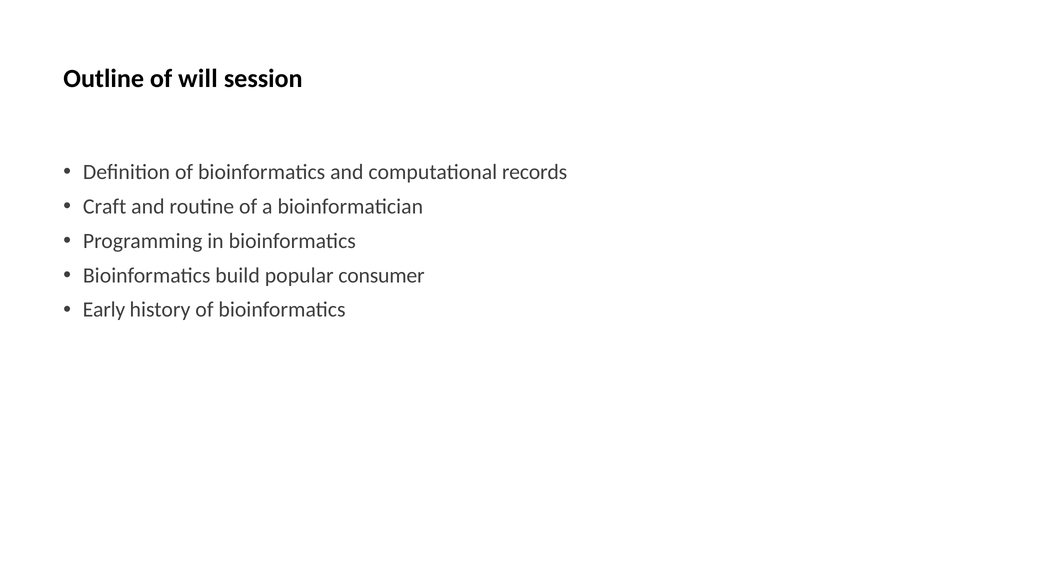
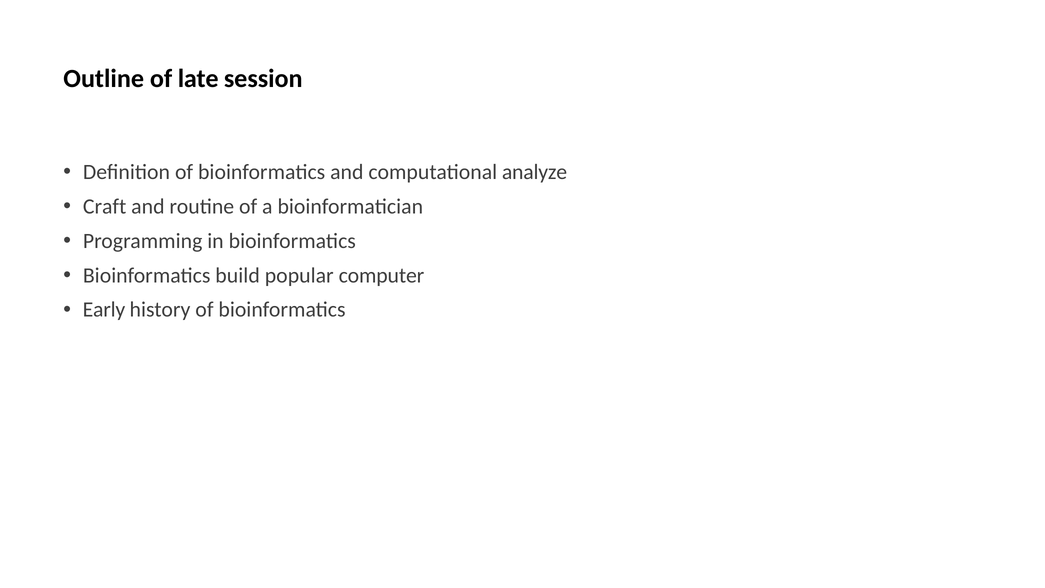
will: will -> late
records: records -> analyze
consumer: consumer -> computer
